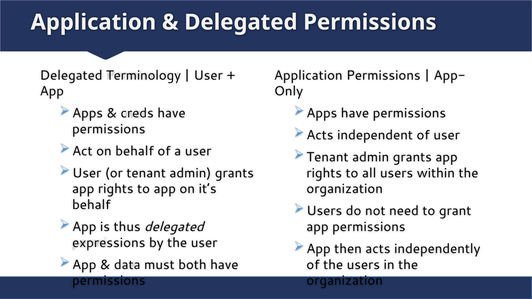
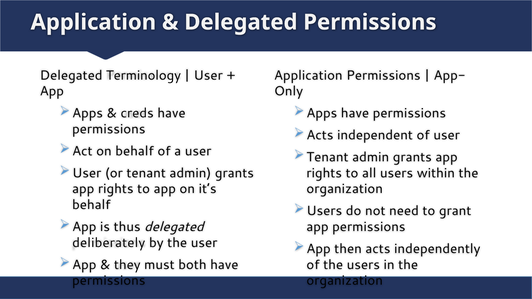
expressions: expressions -> deliberately
data: data -> they
